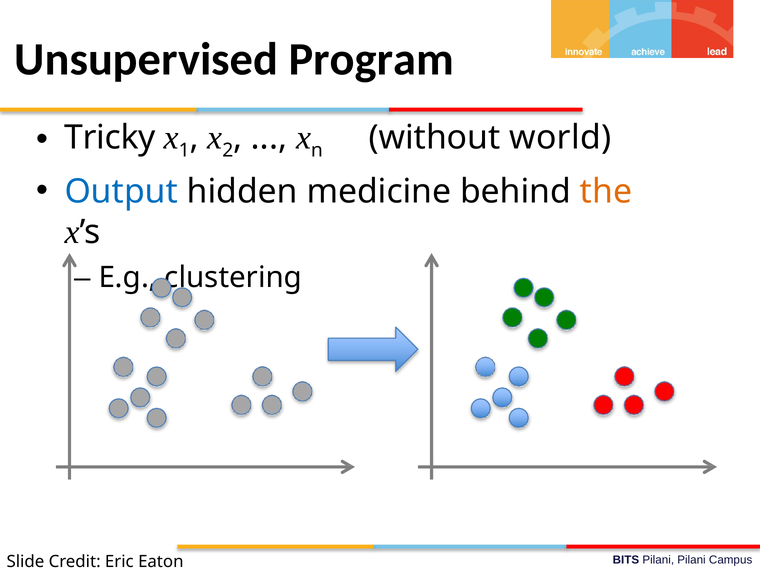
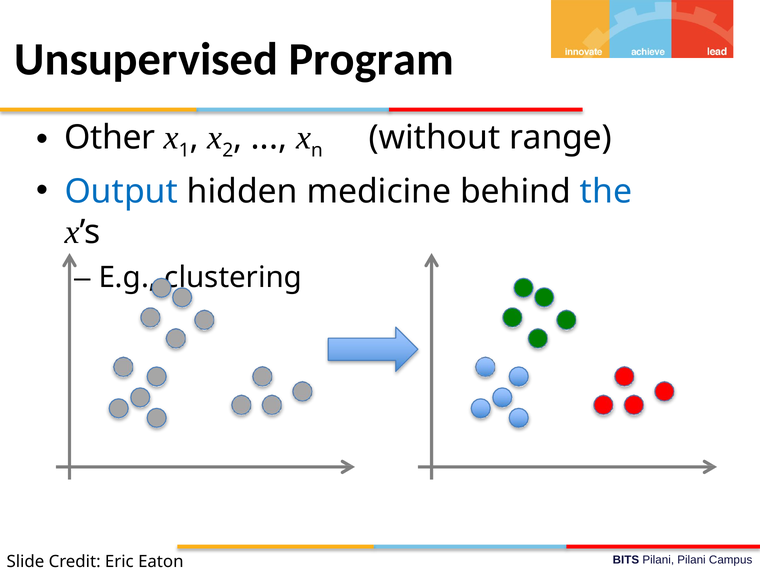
Tricky: Tricky -> Other
world: world -> range
the colour: orange -> blue
